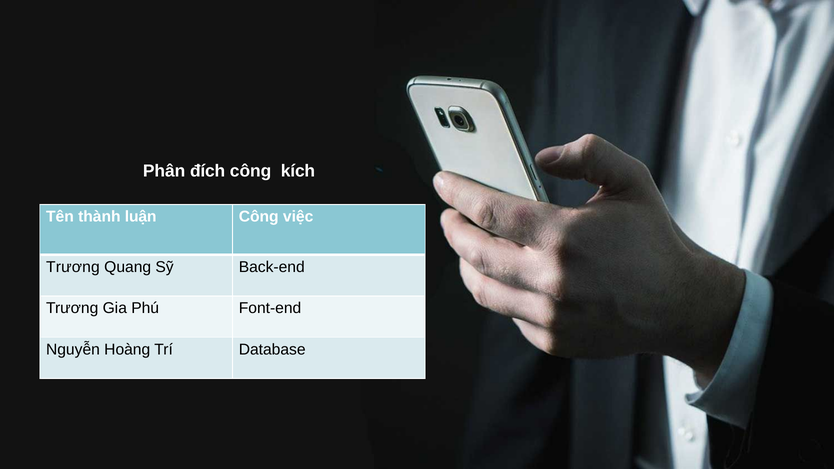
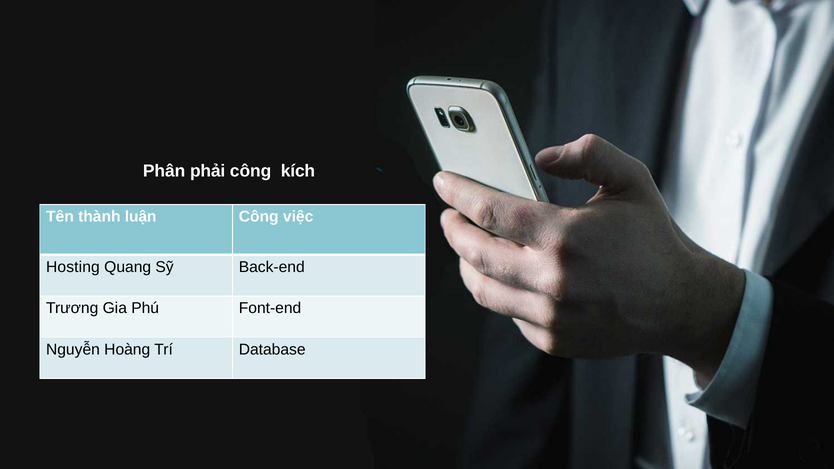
đích: đích -> phải
Trương at (73, 267): Trương -> Hosting
